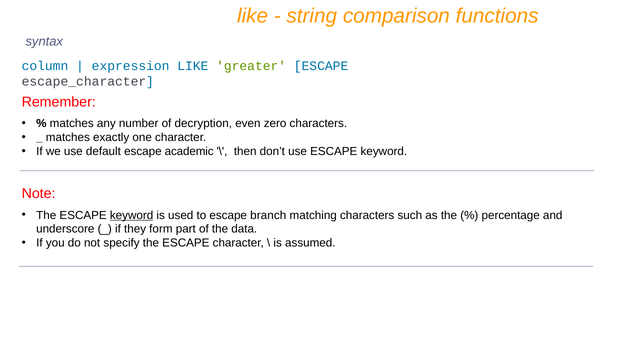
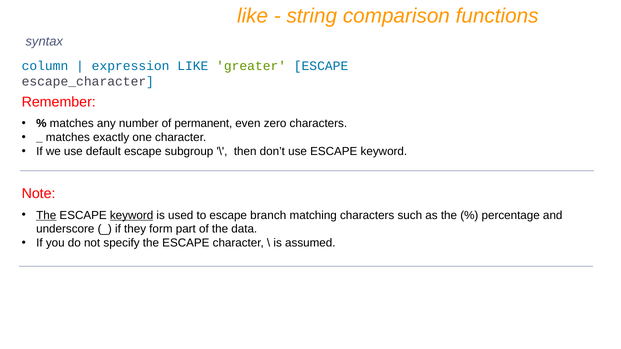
decryption: decryption -> permanent
academic: academic -> subgroup
The at (46, 215) underline: none -> present
